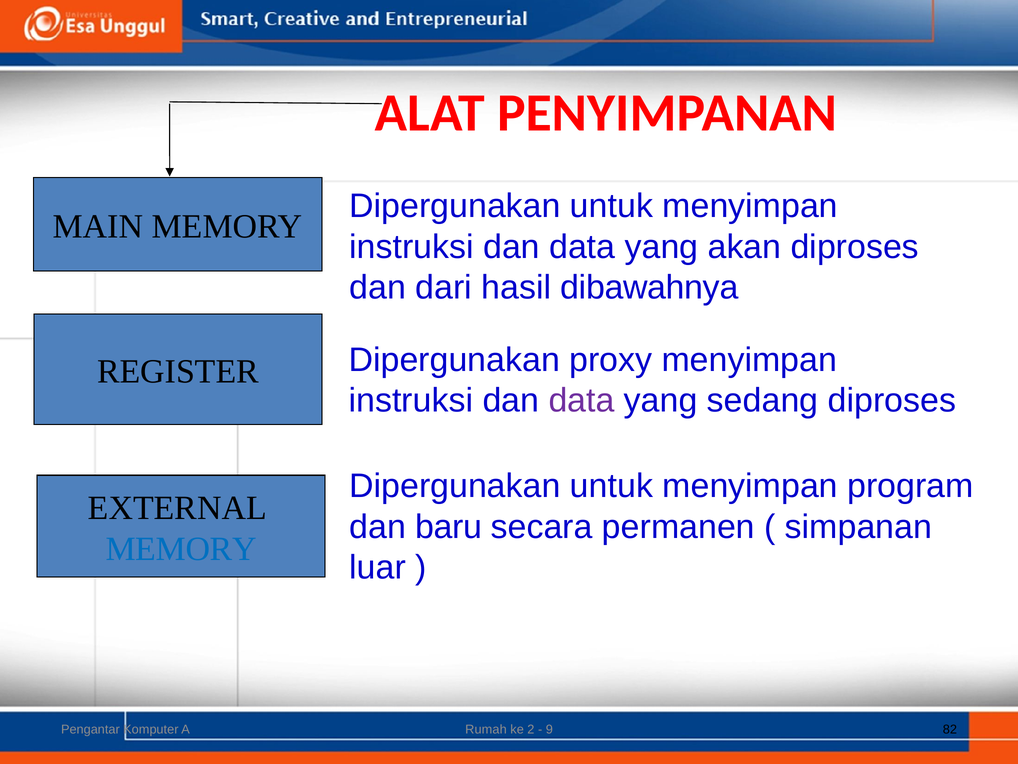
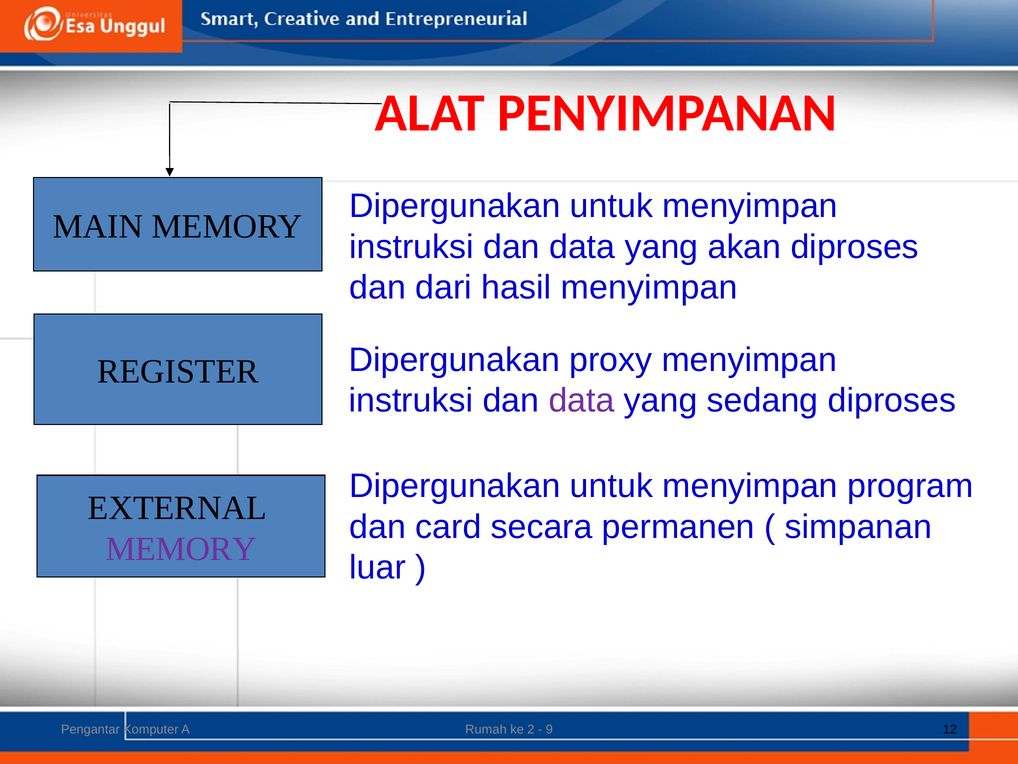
hasil dibawahnya: dibawahnya -> menyimpan
baru: baru -> card
MEMORY at (181, 549) colour: blue -> purple
82: 82 -> 12
